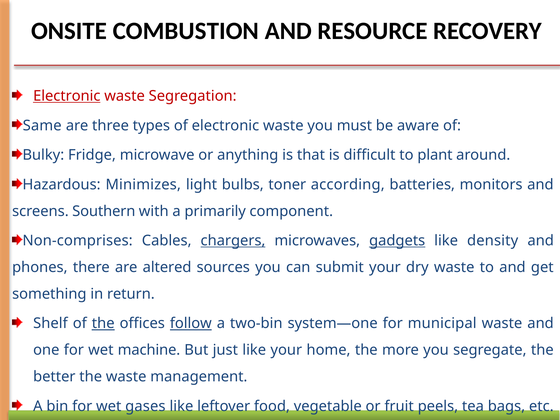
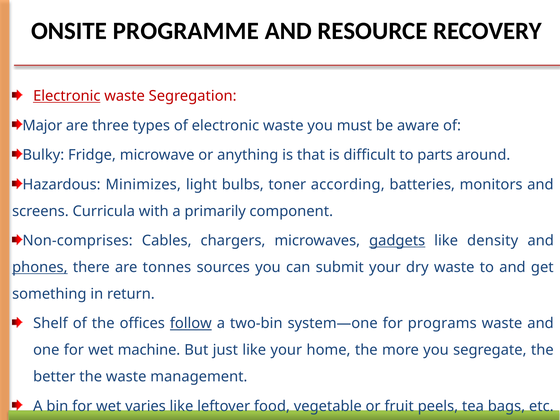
COMBUSTION: COMBUSTION -> PROGRAMME
Same: Same -> Major
plant: plant -> parts
Southern: Southern -> Curricula
chargers underline: present -> none
phones underline: none -> present
altered: altered -> tonnes
the at (103, 323) underline: present -> none
municipal: municipal -> programs
gases: gases -> varies
